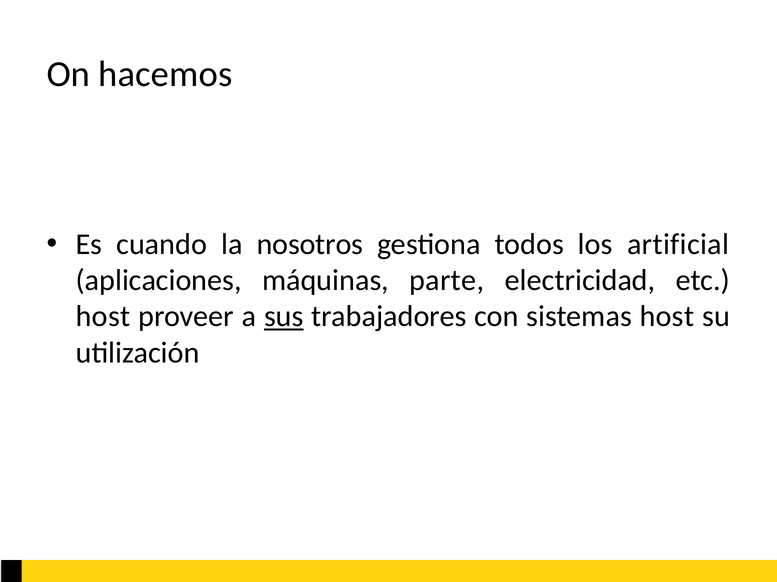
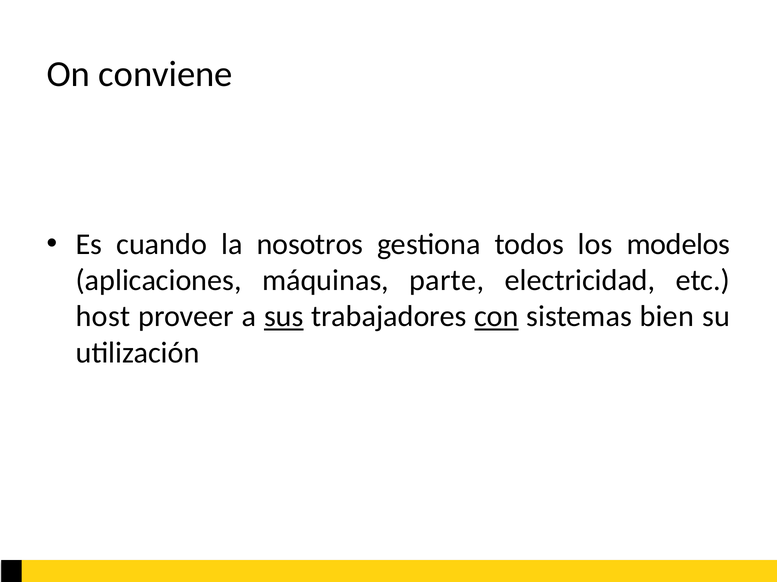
hacemos: hacemos -> conviene
artificial: artificial -> modelos
con underline: none -> present
sistemas host: host -> bien
